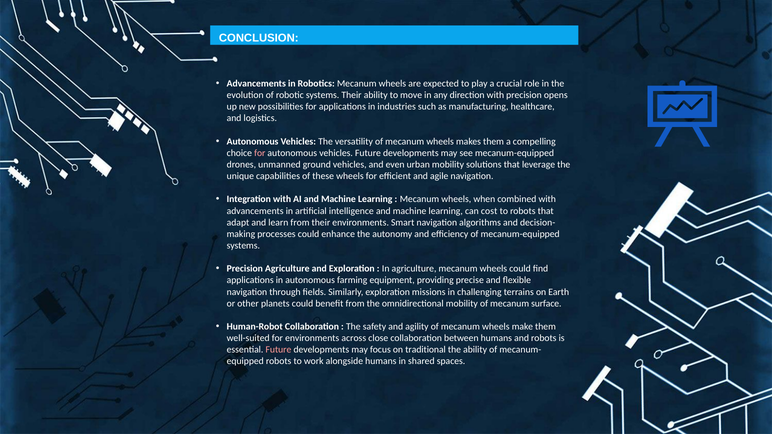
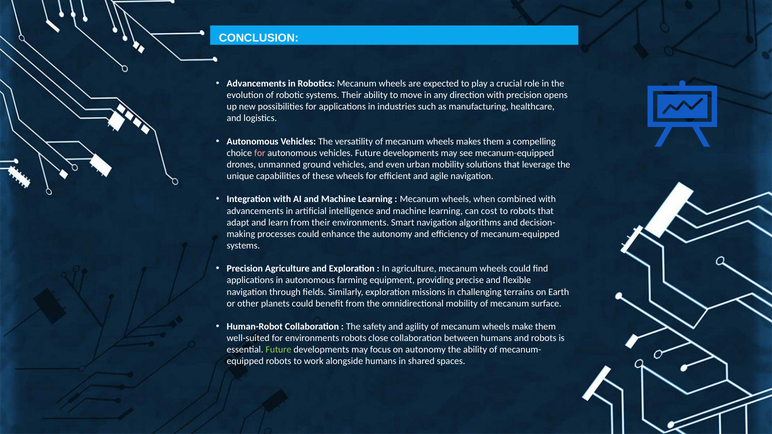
environments across: across -> robots
Future at (278, 350) colour: pink -> light green
on traditional: traditional -> autonomy
